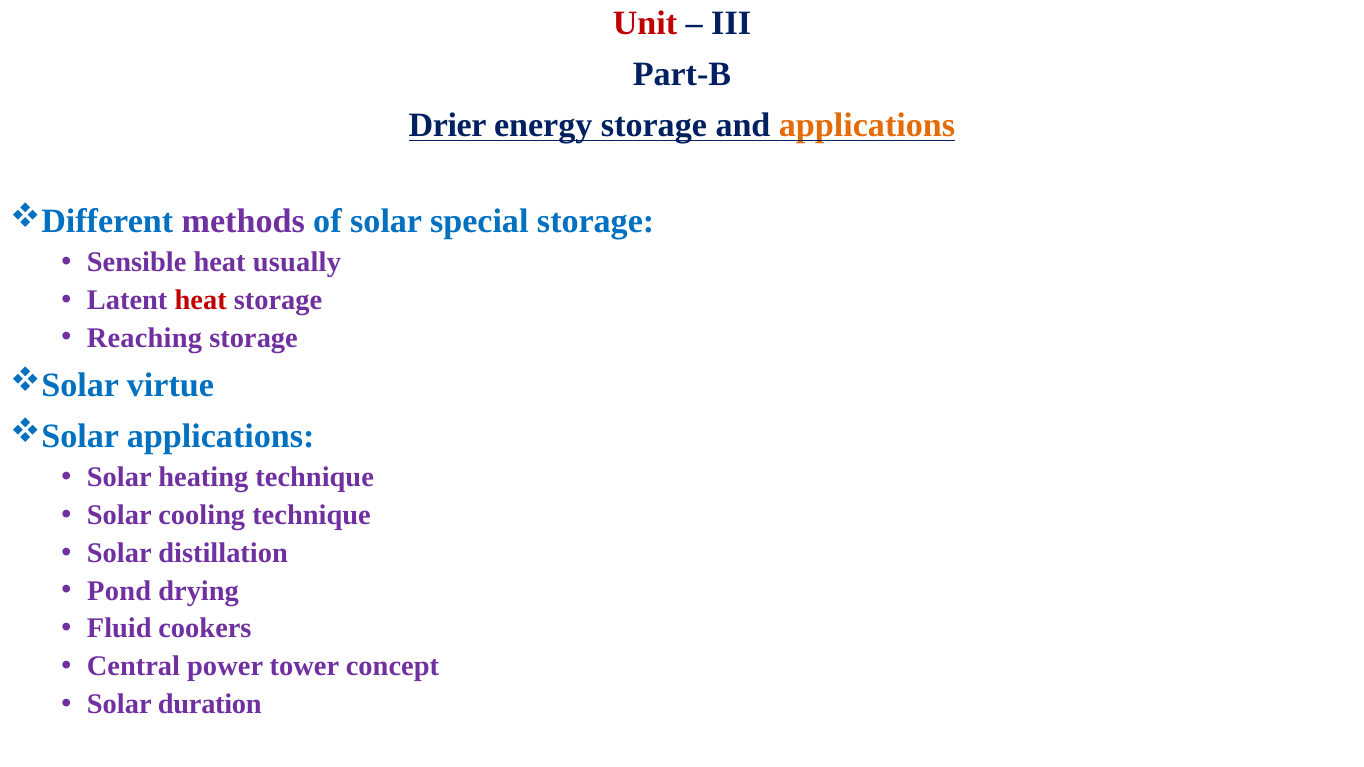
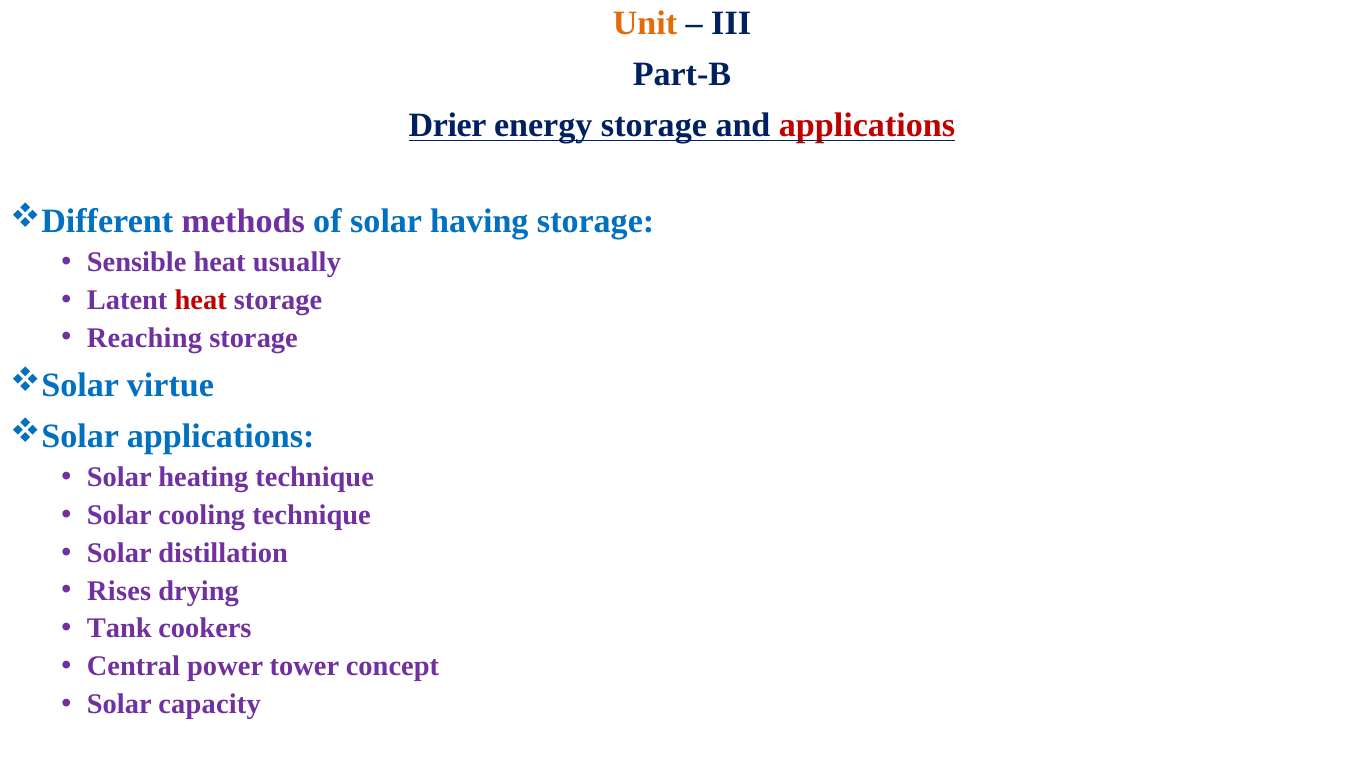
Unit colour: red -> orange
applications at (867, 125) colour: orange -> red
special: special -> having
Pond: Pond -> Rises
Fluid: Fluid -> Tank
duration: duration -> capacity
